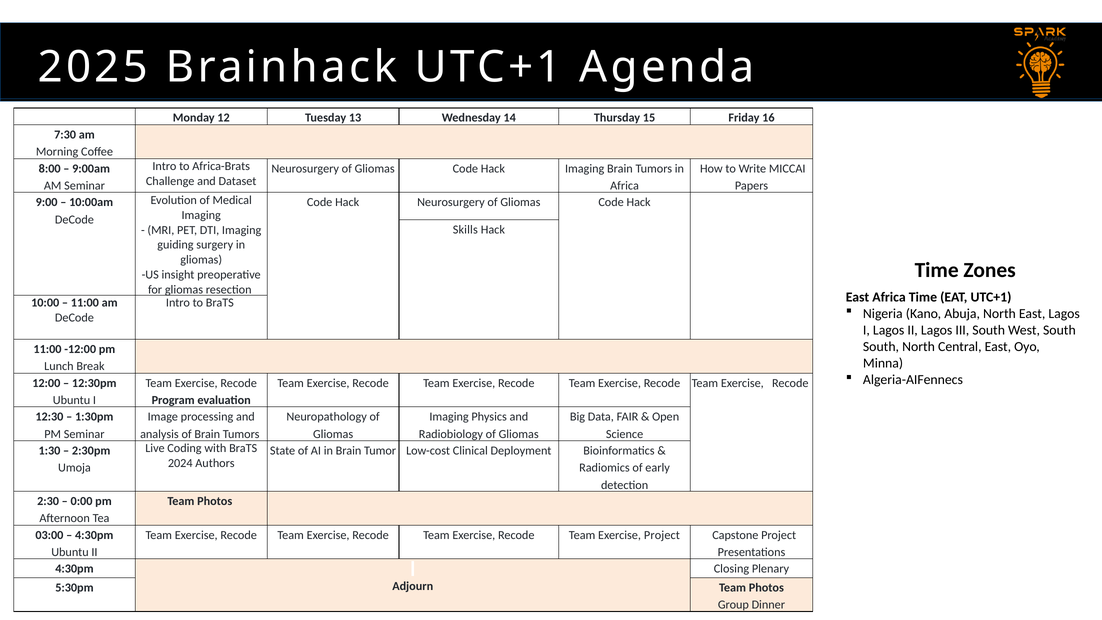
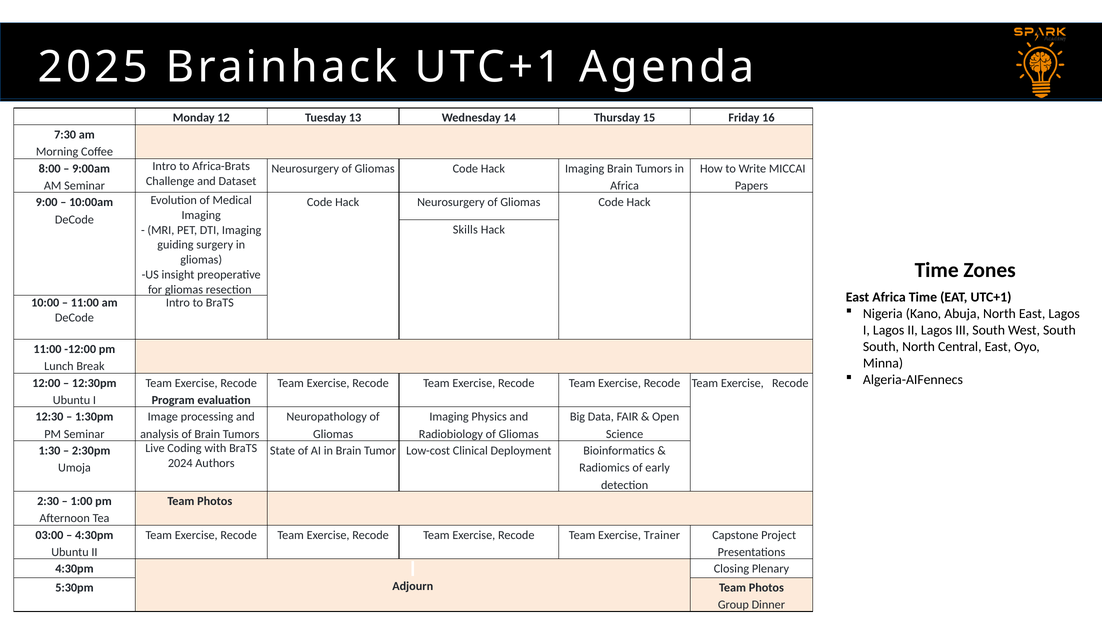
0:00: 0:00 -> 1:00
Exercise Project: Project -> Trainer
